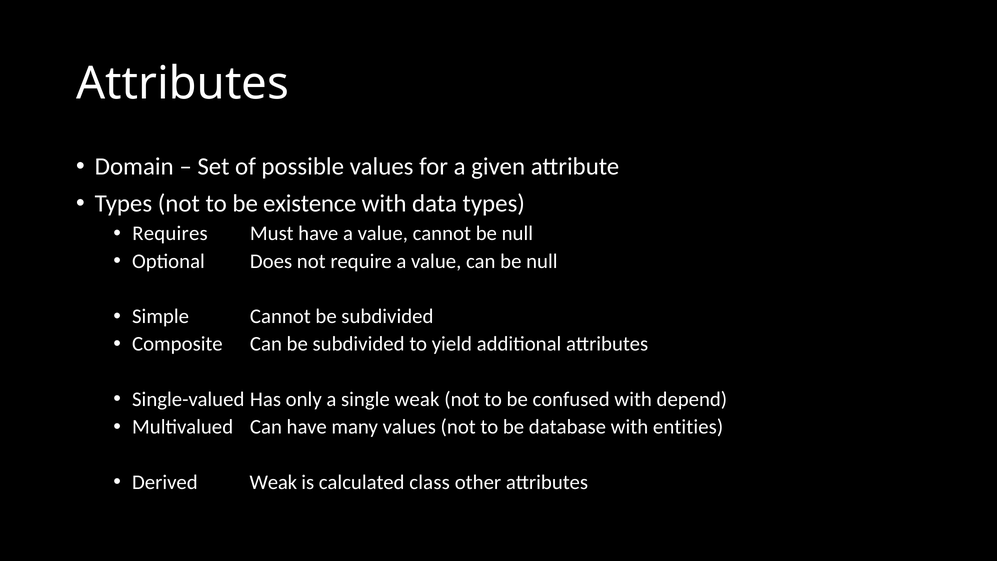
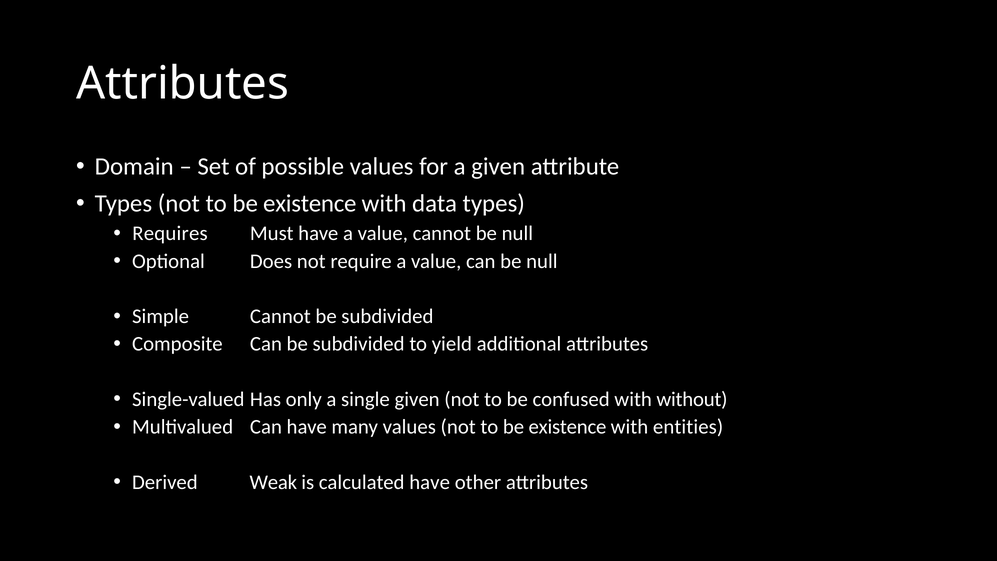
single weak: weak -> given
depend: depend -> without
database at (567, 427): database -> existence
calculated class: class -> have
